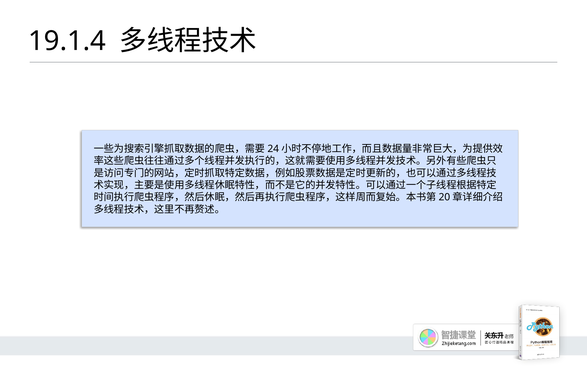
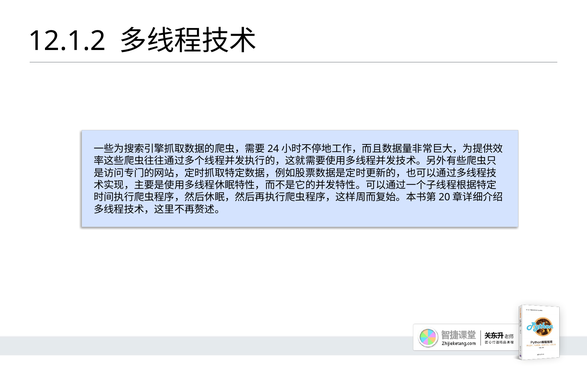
19.1.4: 19.1.4 -> 12.1.2
